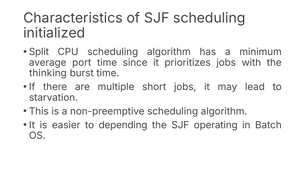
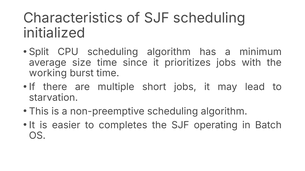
port: port -> size
thinking: thinking -> working
depending: depending -> completes
